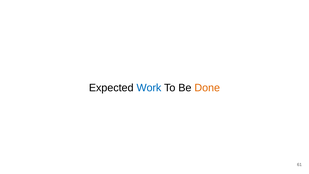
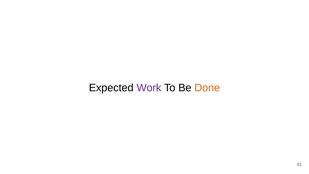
Work colour: blue -> purple
